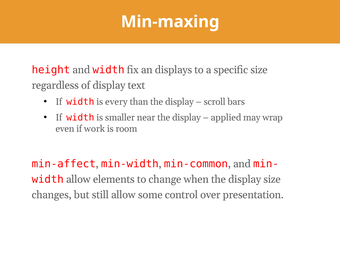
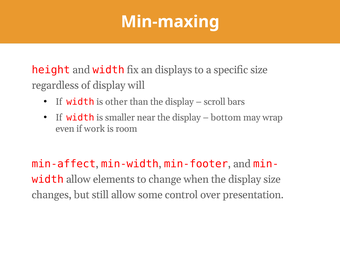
text: text -> will
every: every -> other
applied: applied -> bottom
min-common: min-common -> min-footer
